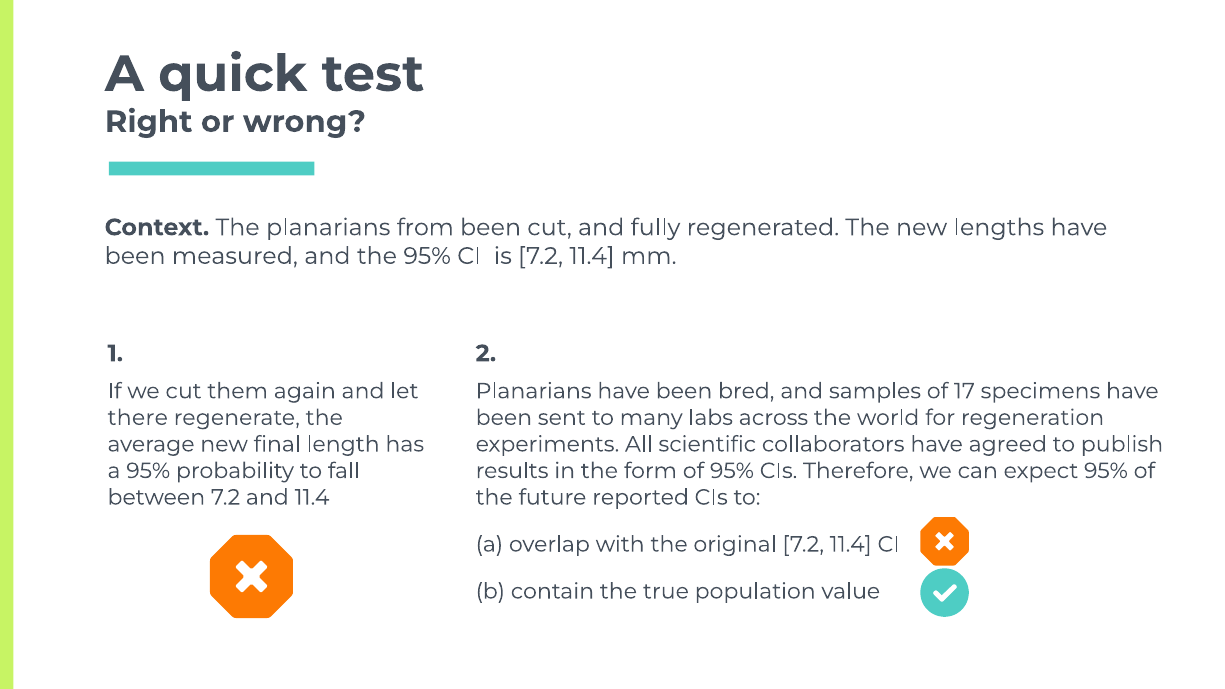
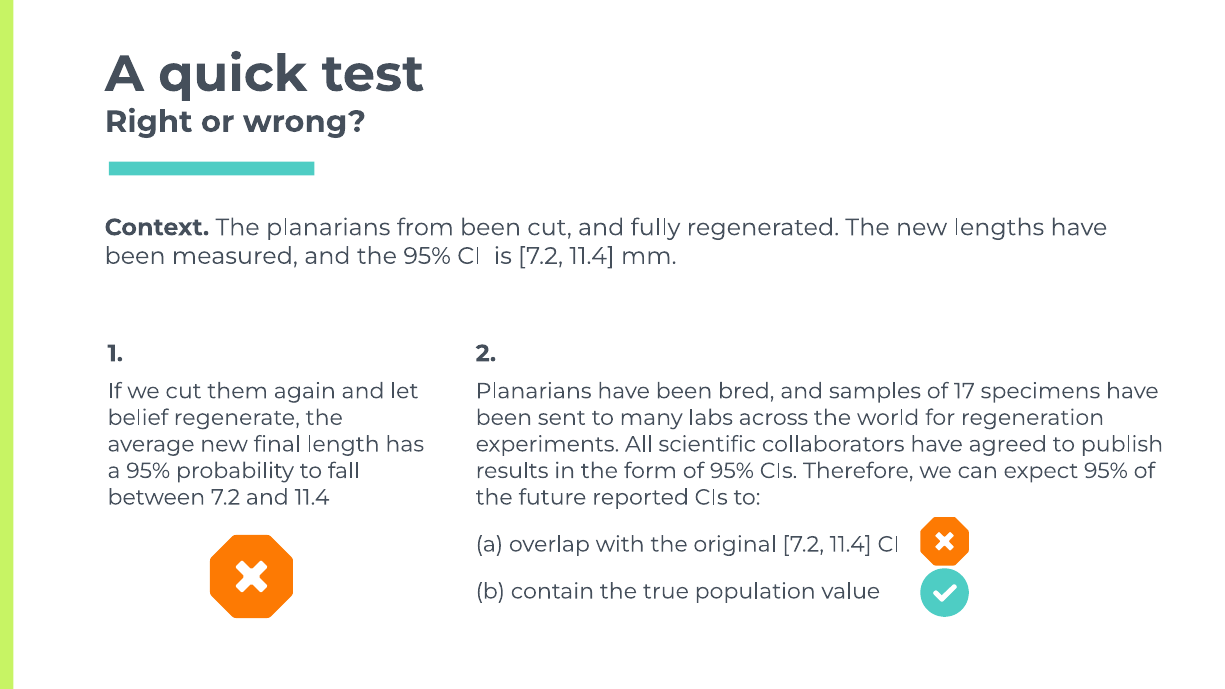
there: there -> belief
